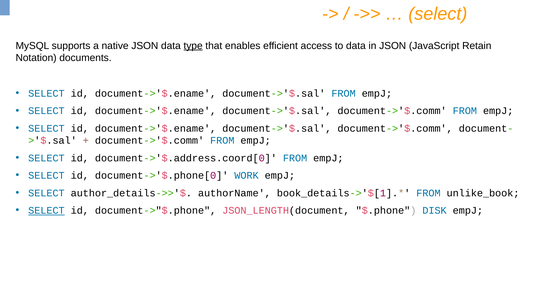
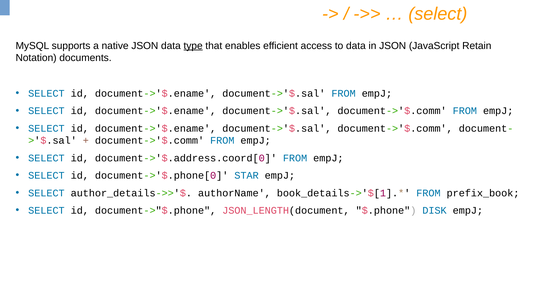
WORK: WORK -> STAR
unlike_book: unlike_book -> prefix_book
SELECT at (46, 211) underline: present -> none
